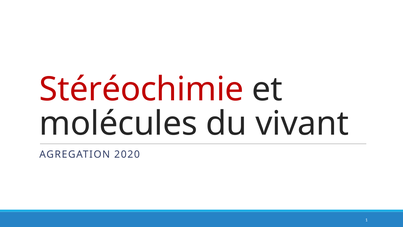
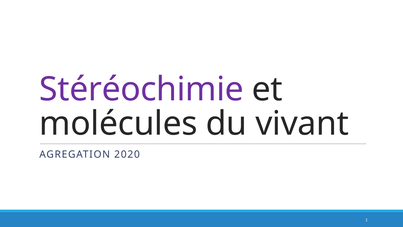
Stéréochimie colour: red -> purple
